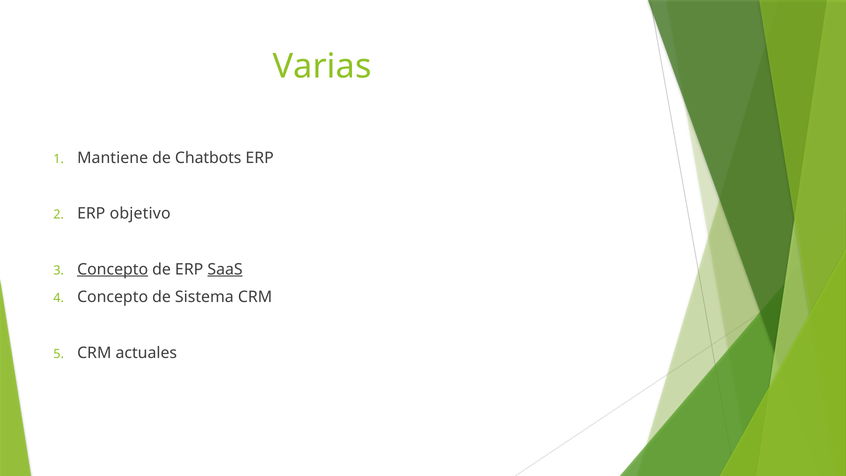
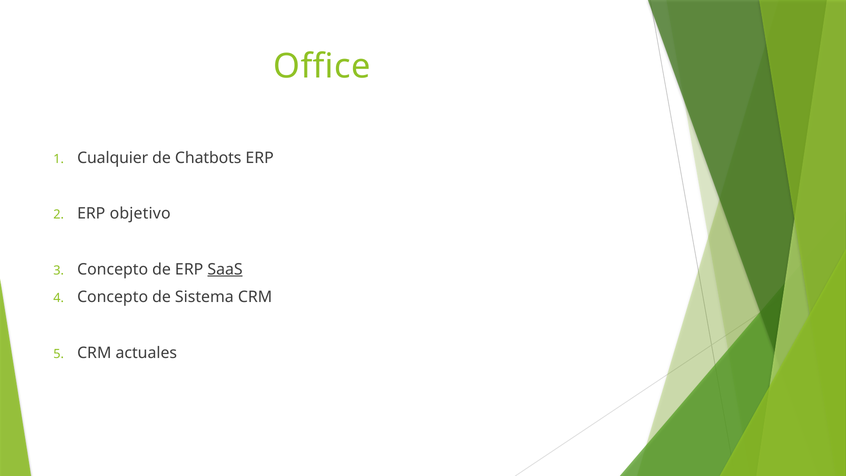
Varias: Varias -> Office
Mantiene: Mantiene -> Cualquier
Concepto at (113, 269) underline: present -> none
